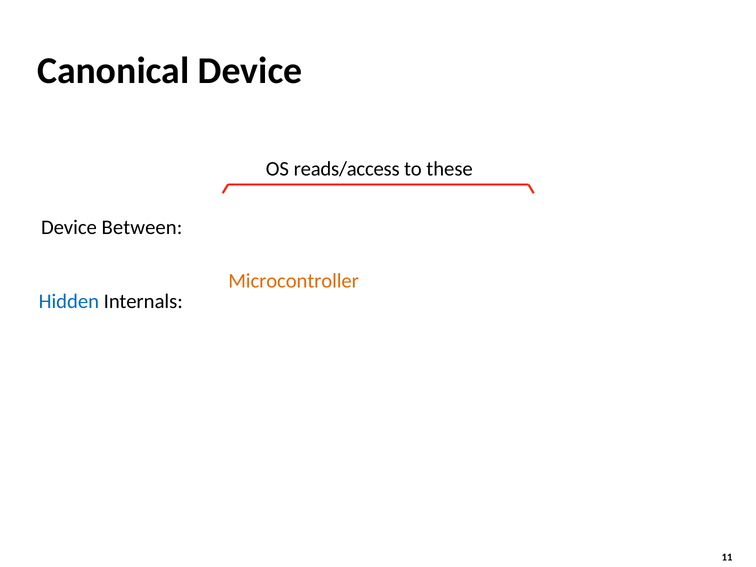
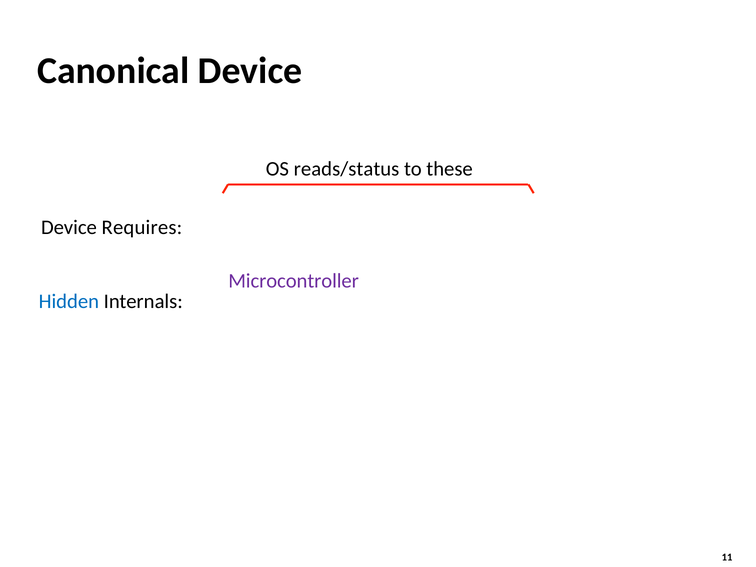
reads/access: reads/access -> reads/status
Between: Between -> Requires
Microcontroller colour: orange -> purple
